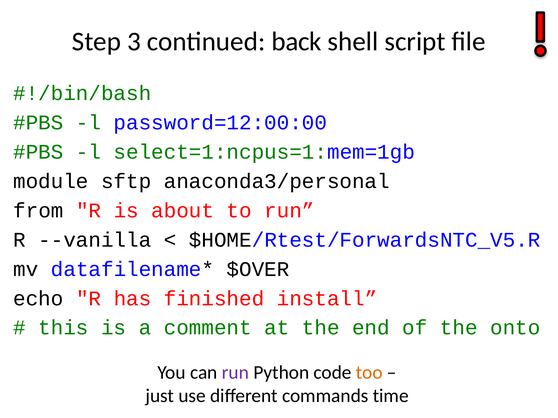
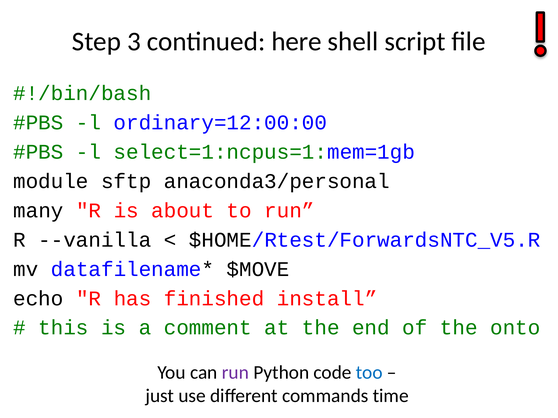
back: back -> here
password=12:00:00: password=12:00:00 -> ordinary=12:00:00
from: from -> many
$OVER: $OVER -> $MOVE
too colour: orange -> blue
